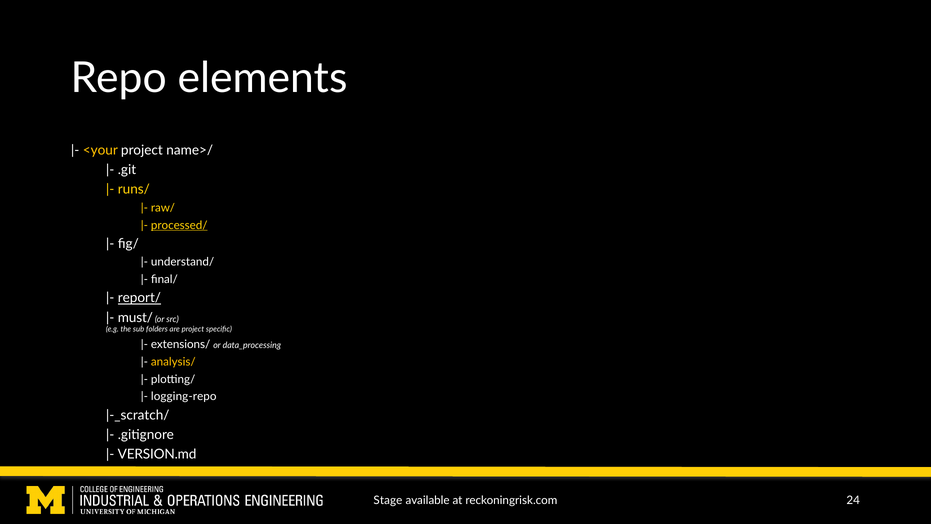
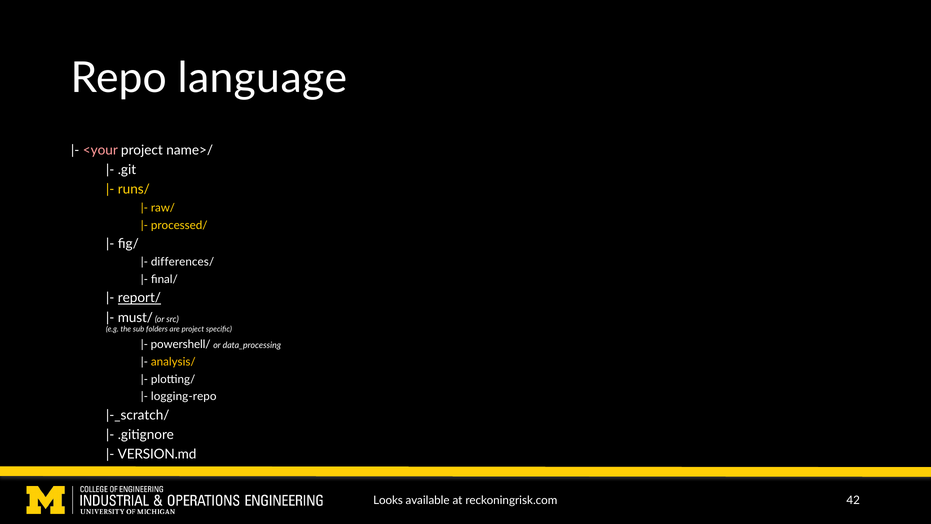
elements: elements -> language
<your colour: yellow -> pink
processed/ underline: present -> none
understand/: understand/ -> differences/
extensions/: extensions/ -> powershell/
Stage: Stage -> Looks
24: 24 -> 42
